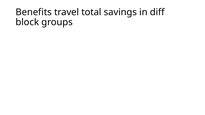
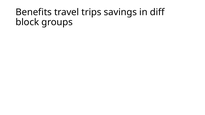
total: total -> trips
